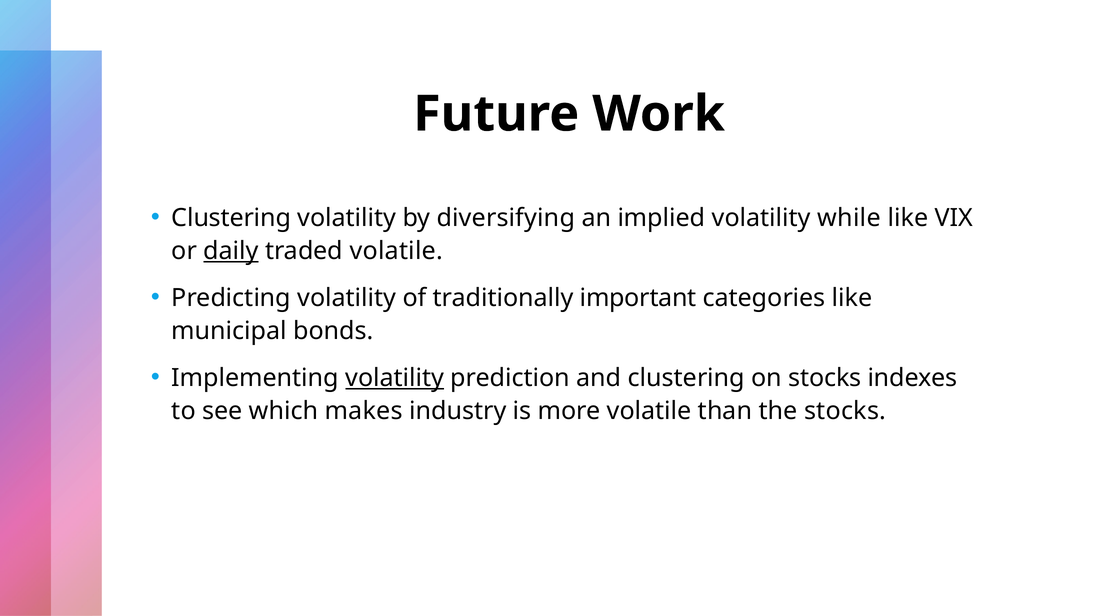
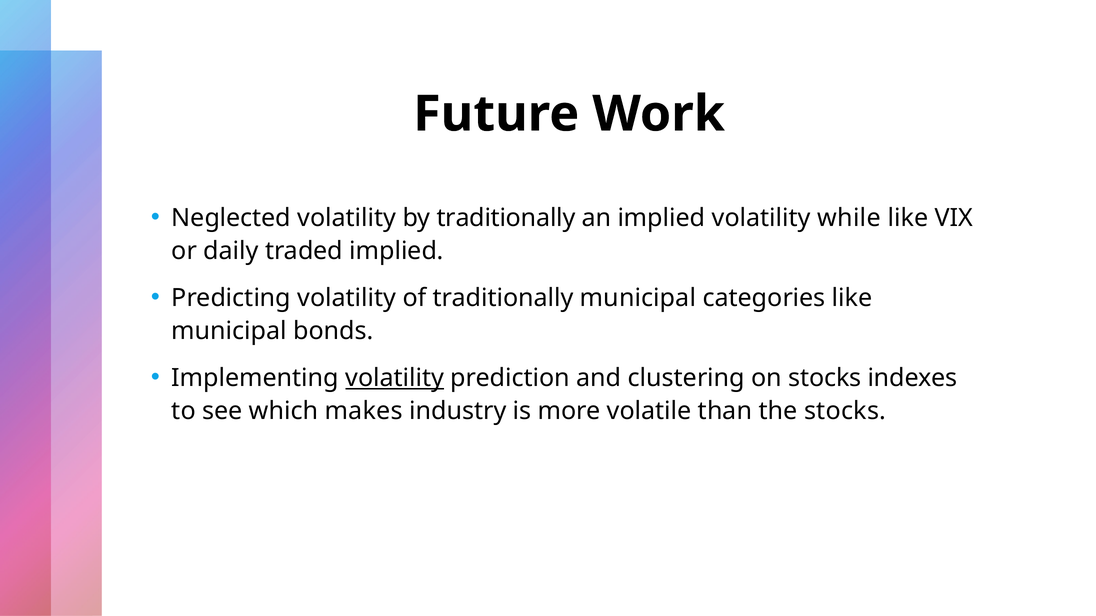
Clustering at (231, 218): Clustering -> Neglected
by diversifying: diversifying -> traditionally
daily underline: present -> none
traded volatile: volatile -> implied
traditionally important: important -> municipal
